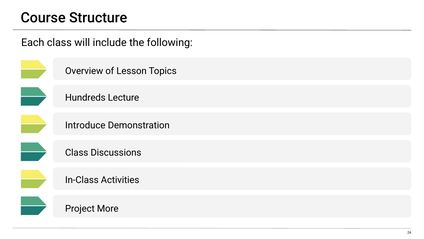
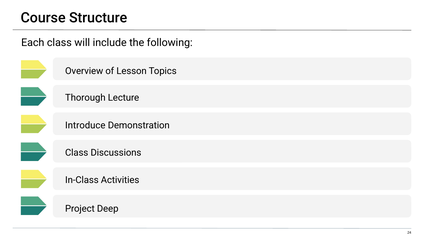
Hundreds: Hundreds -> Thorough
More: More -> Deep
